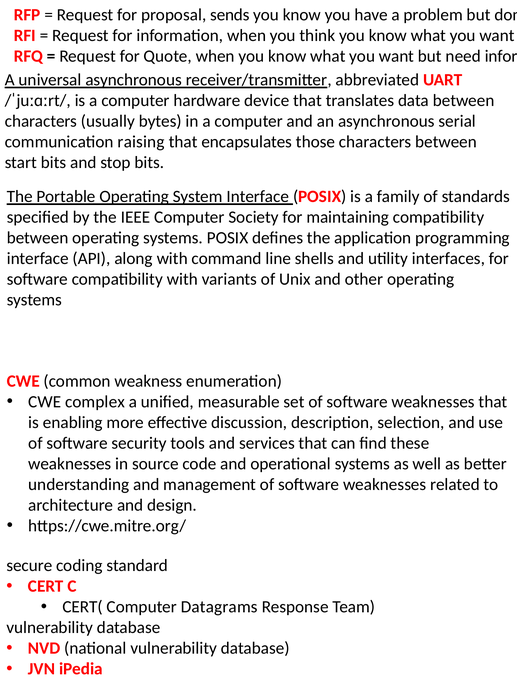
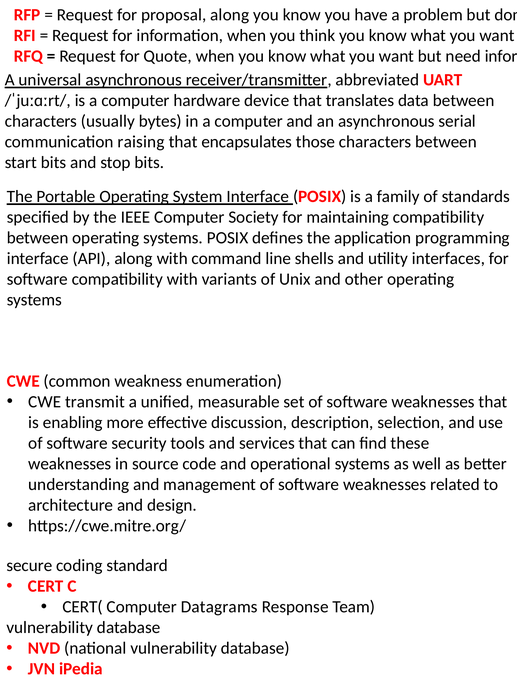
proposal sends: sends -> along
complex: complex -> transmit
